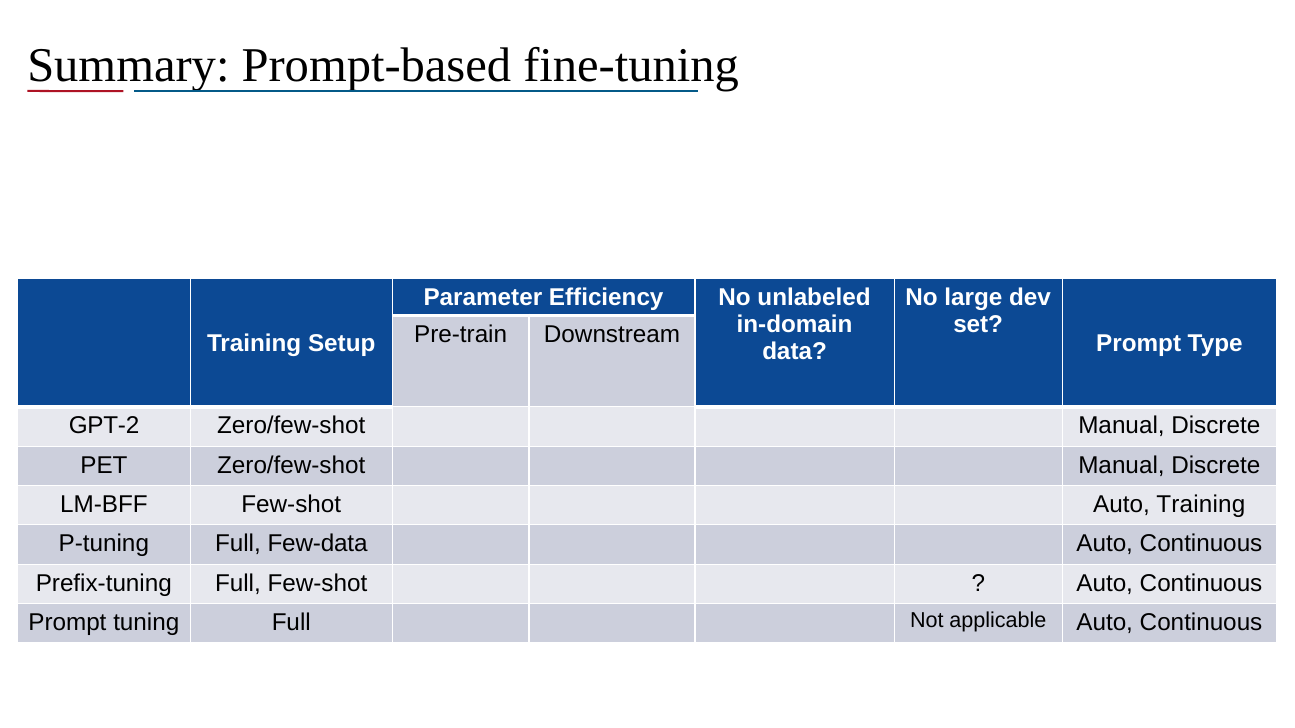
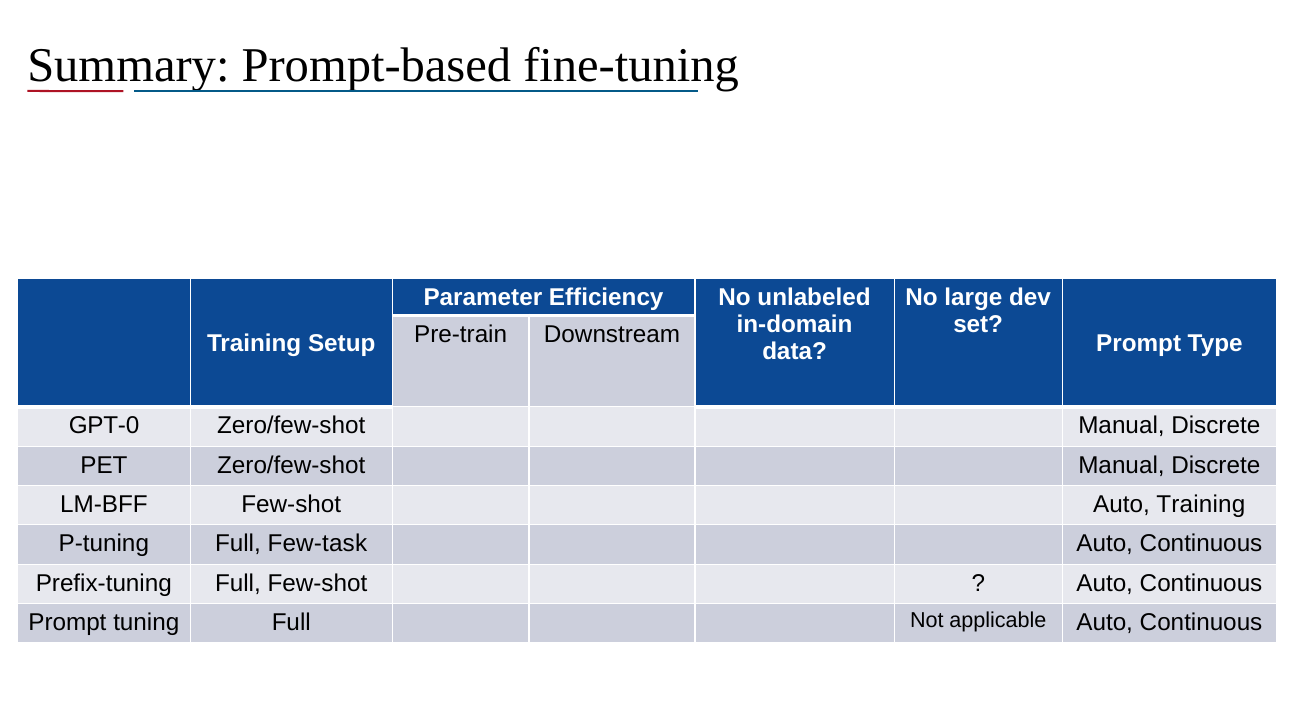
GPT-2: GPT-2 -> GPT-0
Few-data: Few-data -> Few-task
